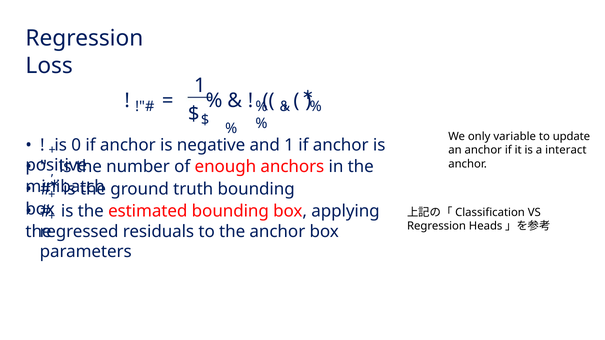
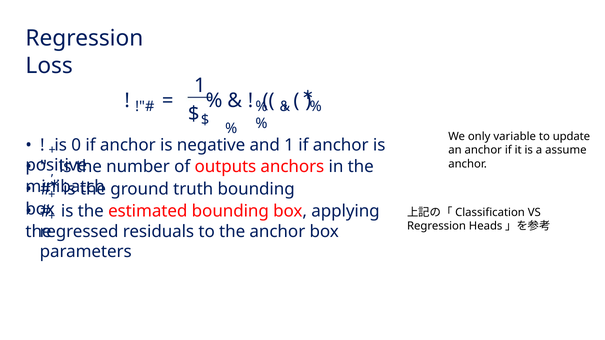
interact: interact -> assume
enough: enough -> outputs
